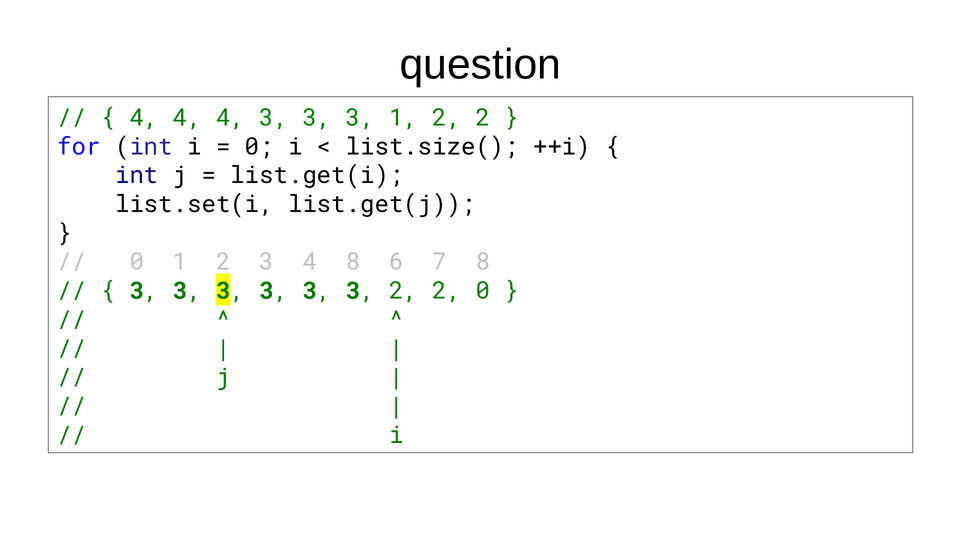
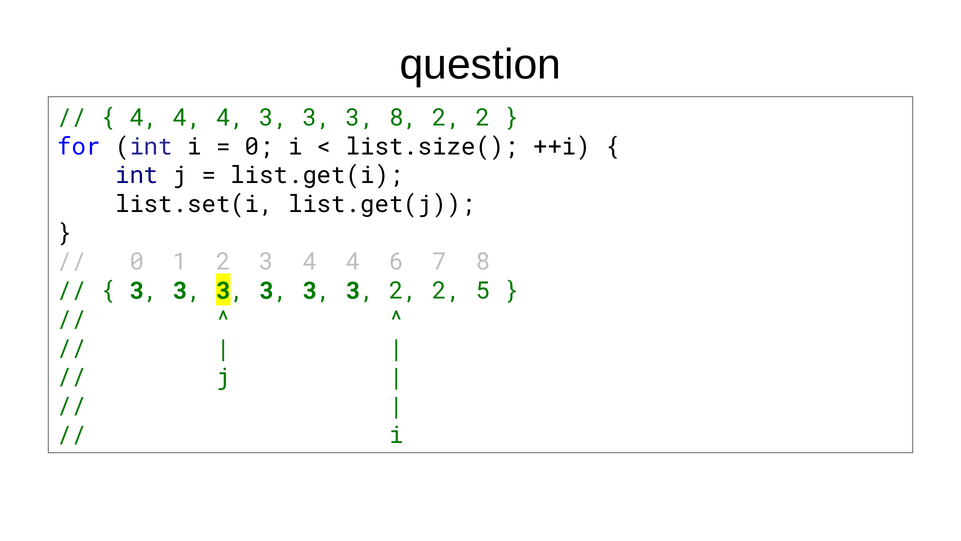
3 1: 1 -> 8
3 4 8: 8 -> 4
2 0: 0 -> 5
